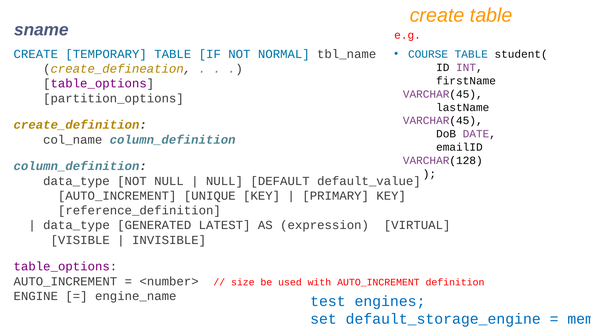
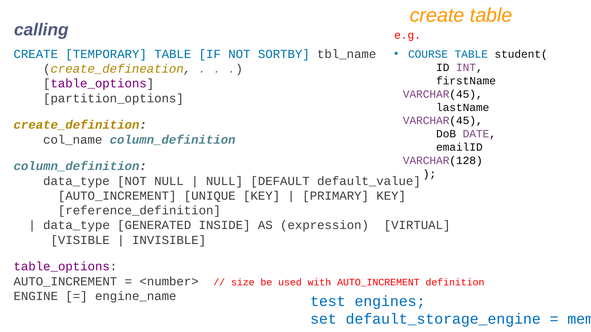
sname: sname -> calling
NORMAL: NORMAL -> SORTBY
LATEST: LATEST -> INSIDE
